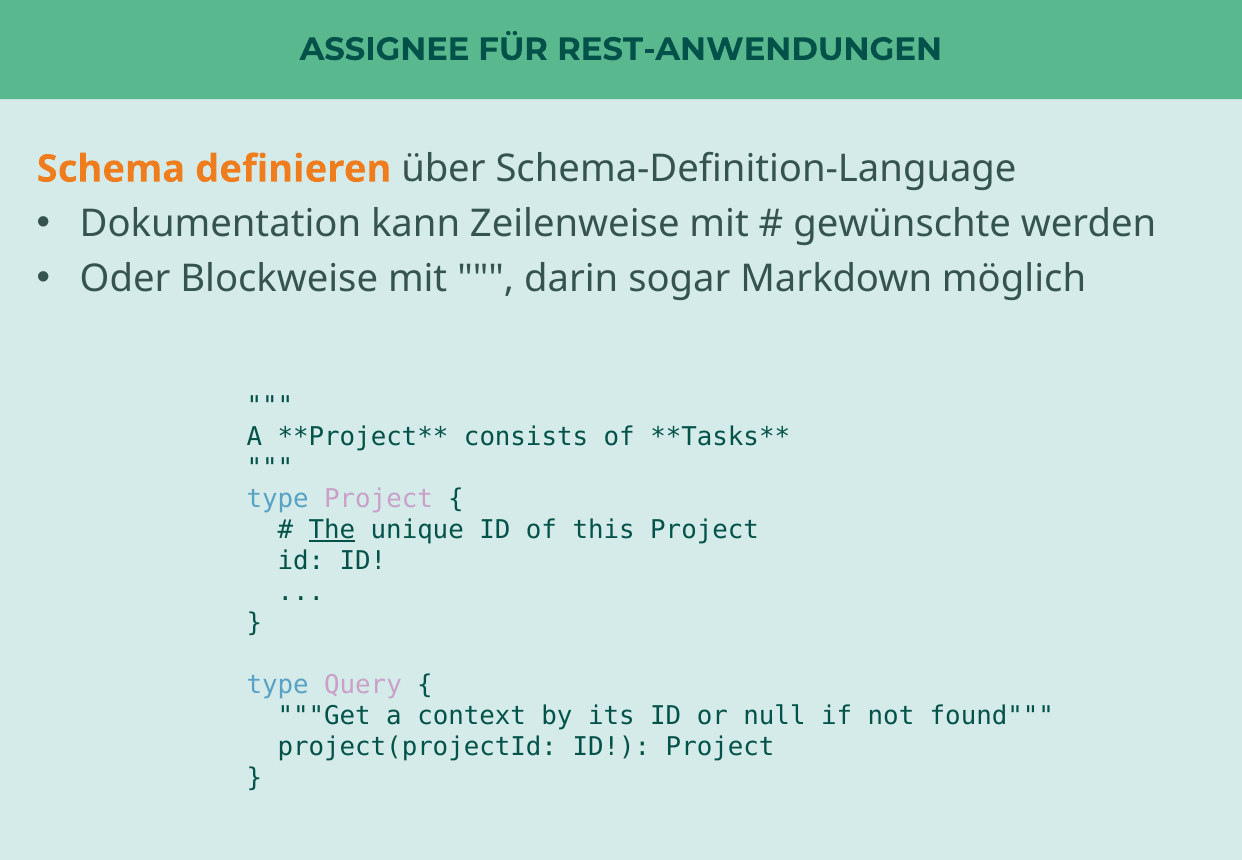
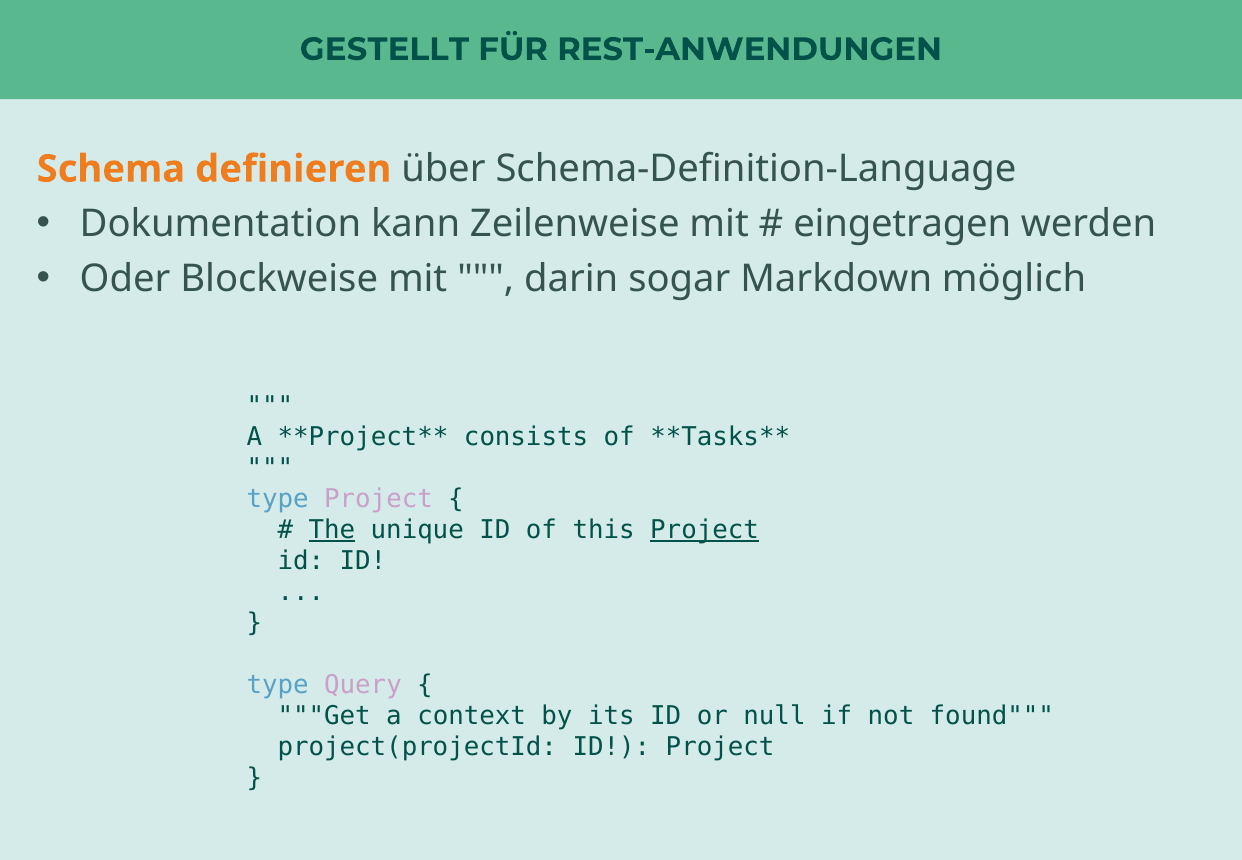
ASSIGNEE: ASSIGNEE -> GESTELLT
gewünschte: gewünschte -> eingetragen
Project at (705, 530) underline: none -> present
